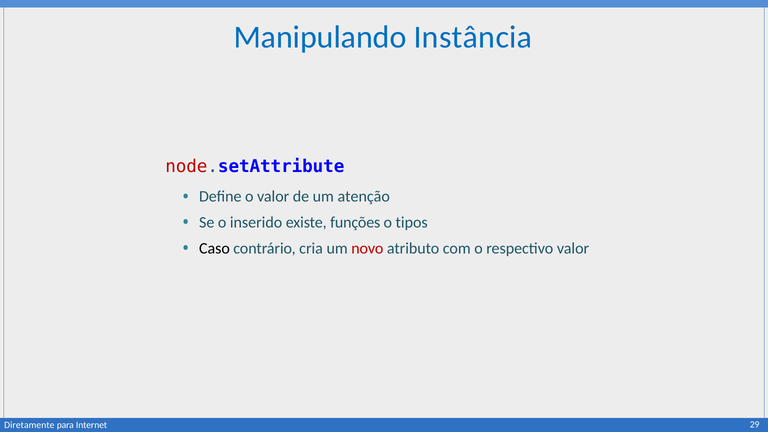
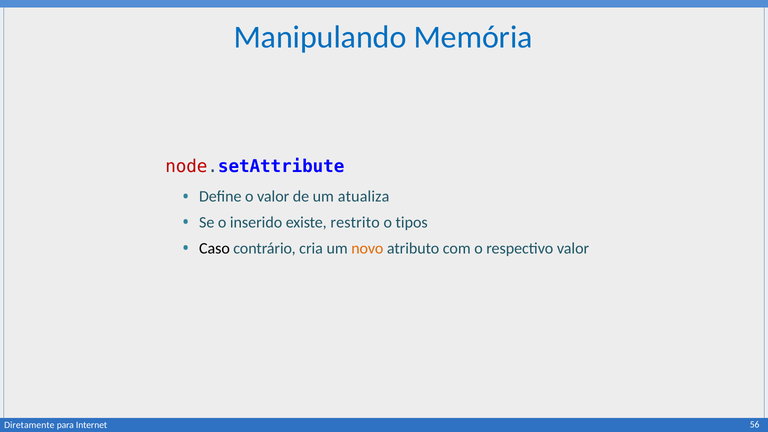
Instância: Instância -> Memória
atenção: atenção -> atualiza
funções: funções -> restrito
novo colour: red -> orange
29: 29 -> 56
